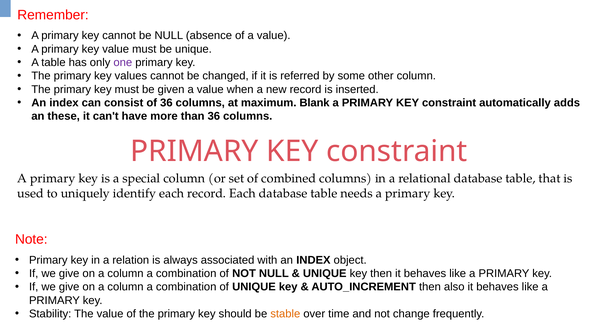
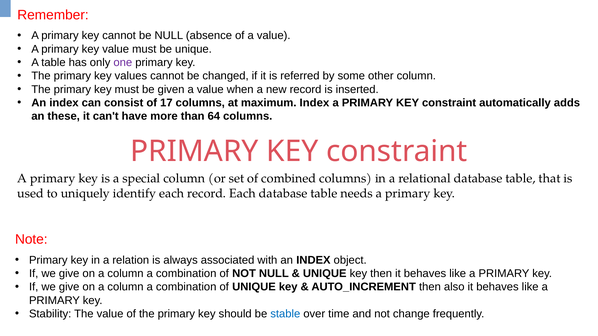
of 36: 36 -> 17
maximum Blank: Blank -> Index
than 36: 36 -> 64
stable colour: orange -> blue
